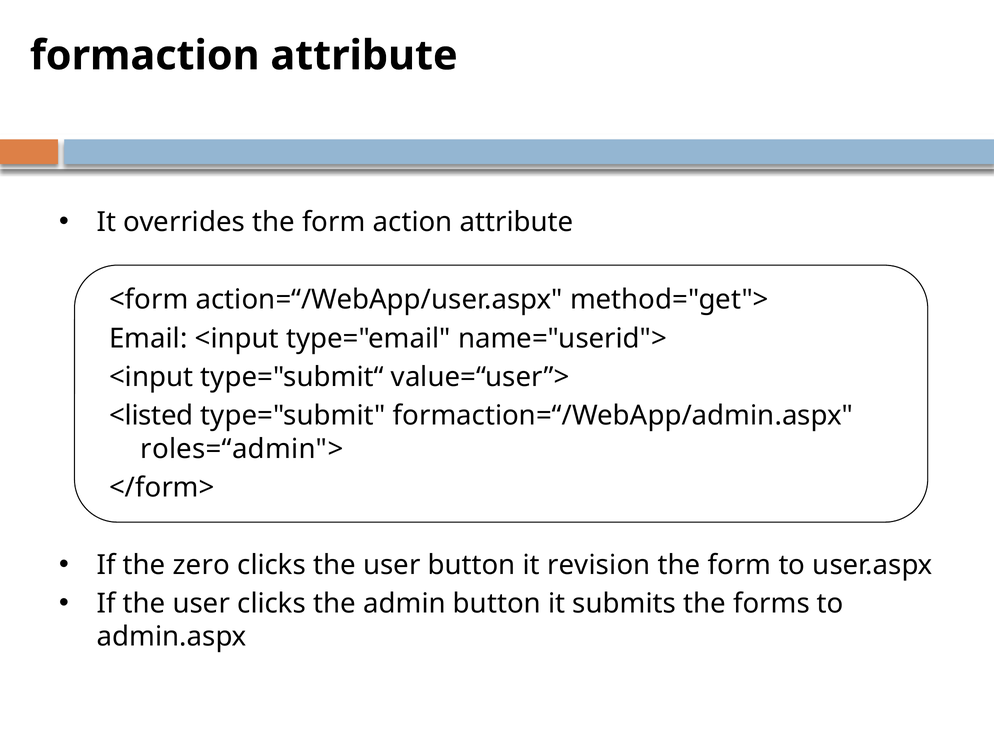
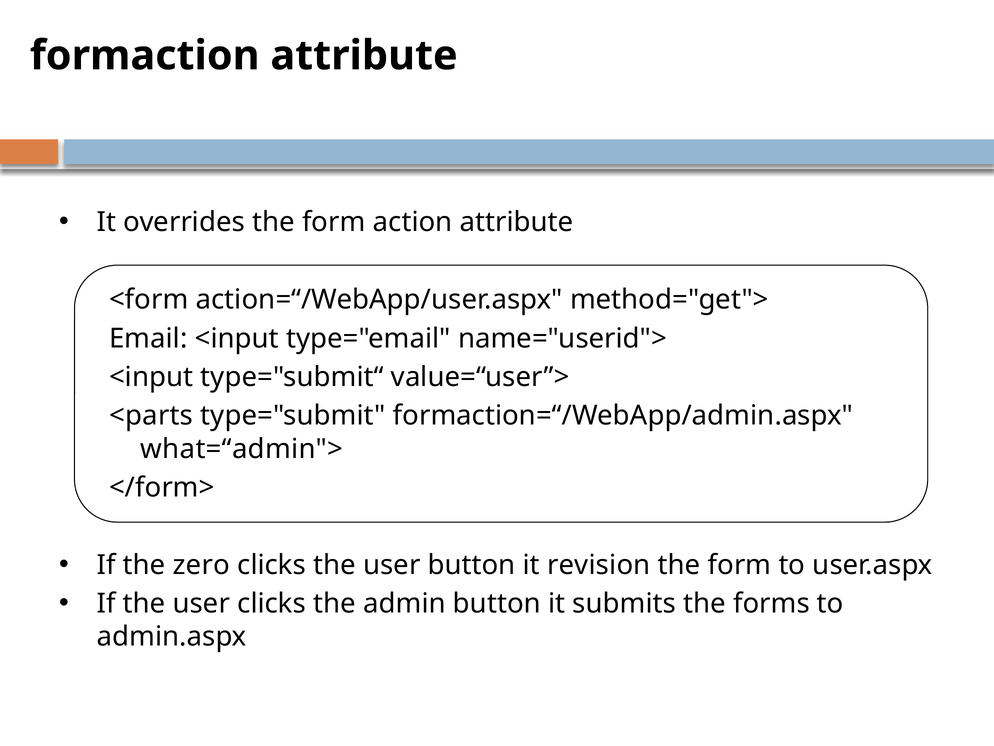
<listed: <listed -> <parts
roles=“admin">: roles=“admin"> -> what=“admin">
